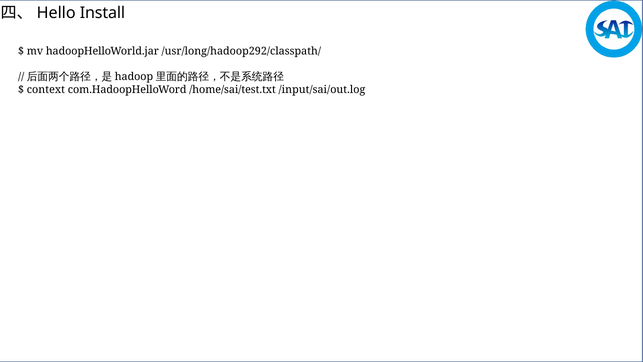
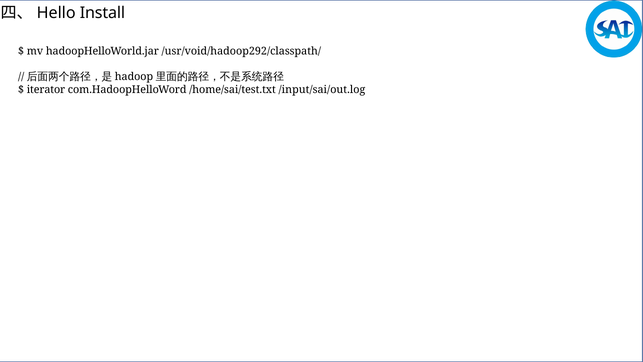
/usr/long/hadoop292/classpath/: /usr/long/hadoop292/classpath/ -> /usr/void/hadoop292/classpath/
context: context -> iterator
